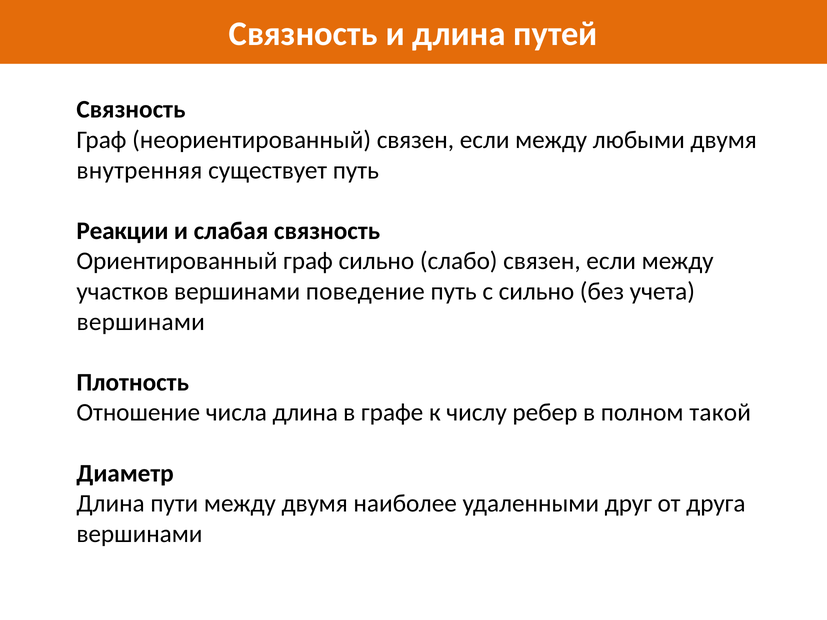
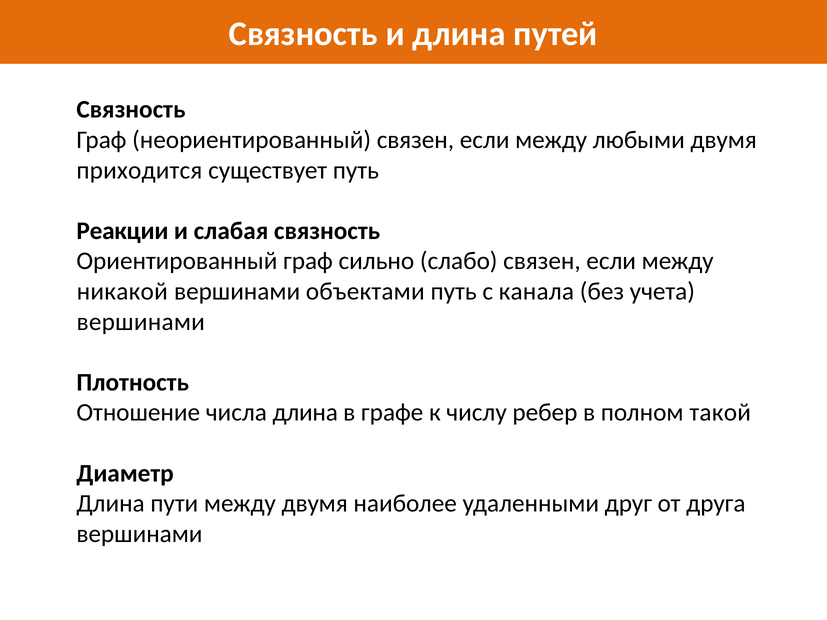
внутренняя: внутренняя -> приходится
участков: участков -> никакой
поведение: поведение -> объектами
с сильно: сильно -> канала
